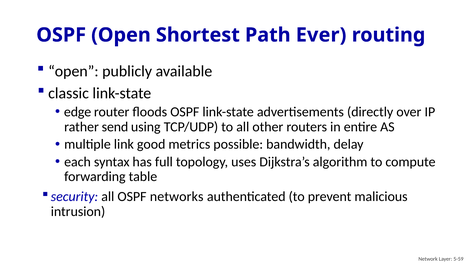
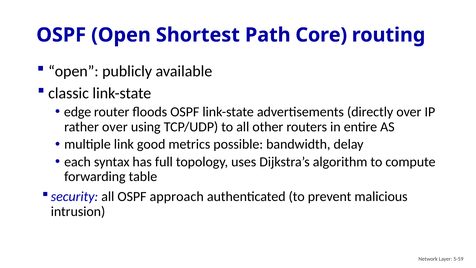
Ever: Ever -> Core
rather send: send -> over
networks: networks -> approach
